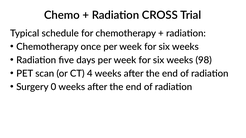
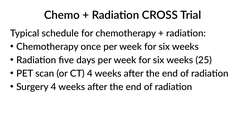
98: 98 -> 25
Surgery 0: 0 -> 4
